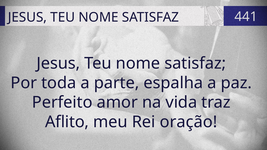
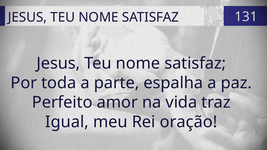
441: 441 -> 131
Aflito: Aflito -> Igual
